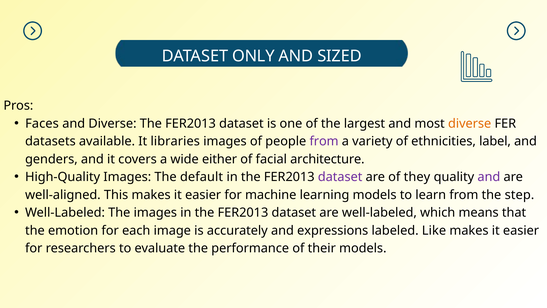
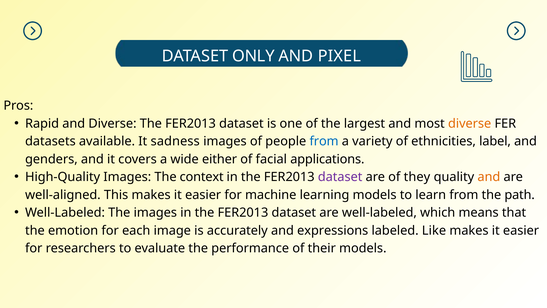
SIZED: SIZED -> PIXEL
Faces: Faces -> Rapid
libraries: libraries -> sadness
from at (324, 141) colour: purple -> blue
architecture: architecture -> applications
default: default -> context
and at (489, 177) colour: purple -> orange
step: step -> path
